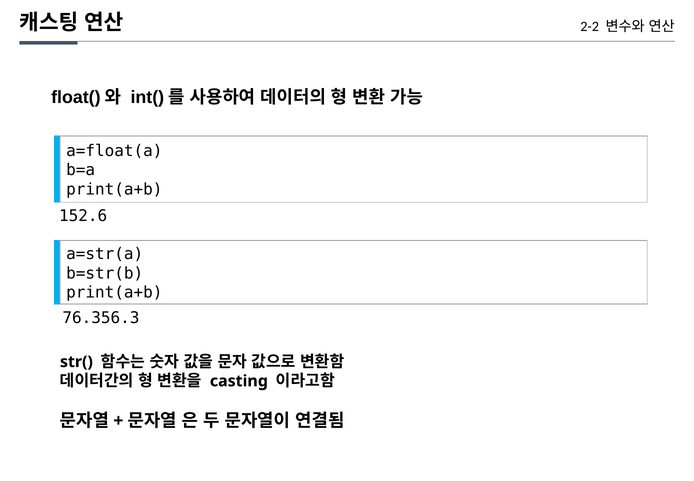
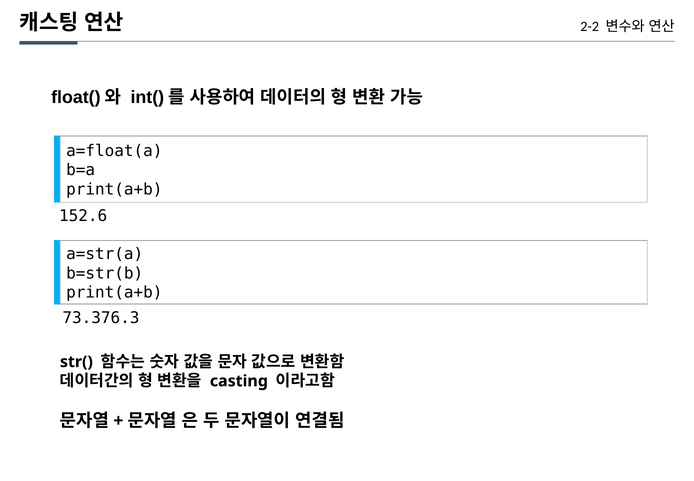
76.356.3: 76.356.3 -> 73.376.3
